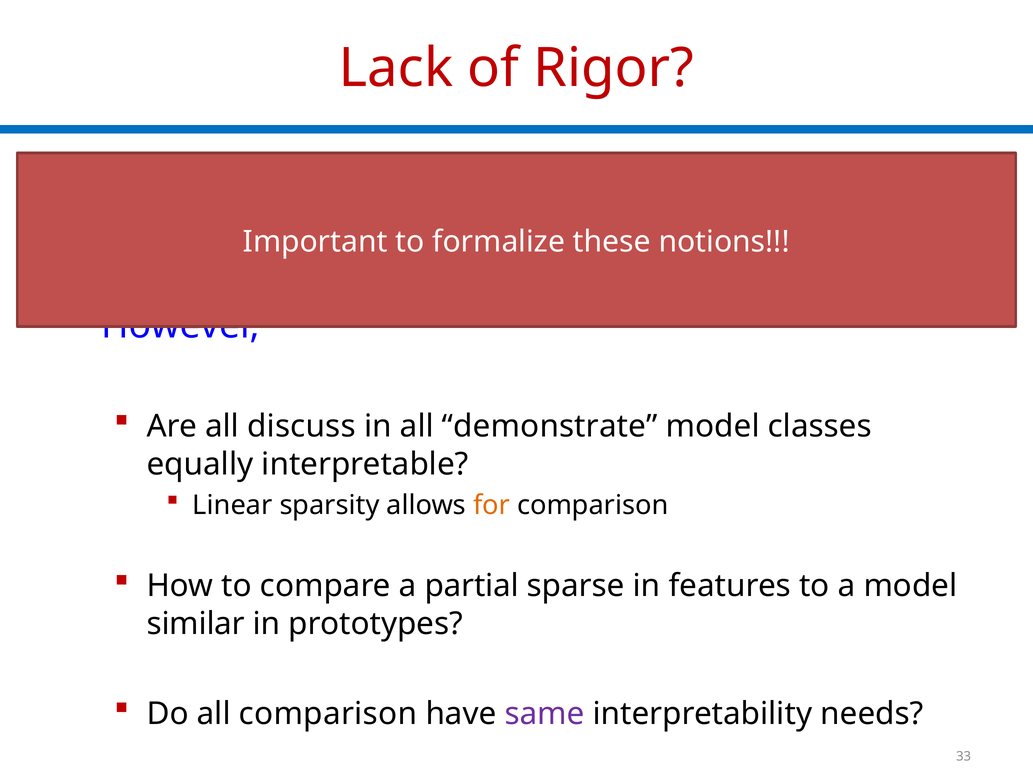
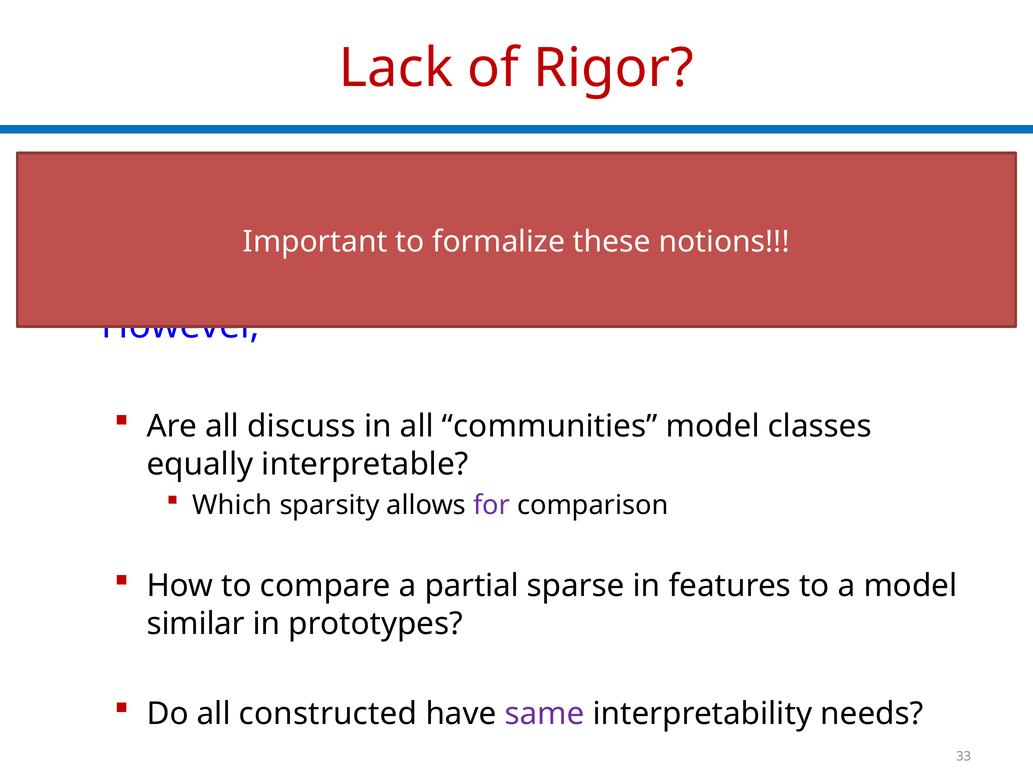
demonstrate: demonstrate -> communities
Linear: Linear -> Which
for colour: orange -> purple
all comparison: comparison -> constructed
